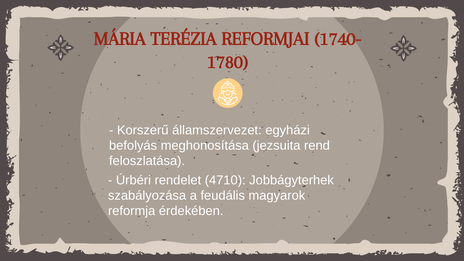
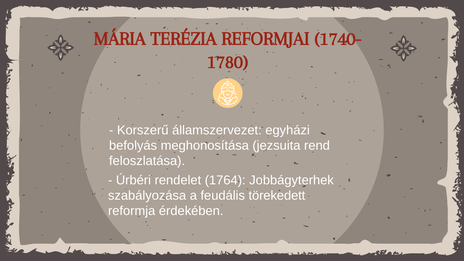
4710: 4710 -> 1764
magyarok: magyarok -> törekedett
